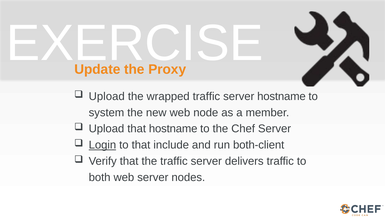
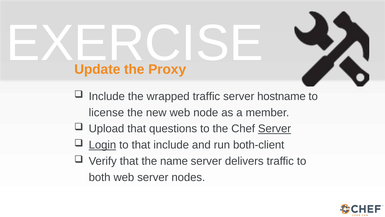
Upload at (107, 96): Upload -> Include
system: system -> license
that hostname: hostname -> questions
Server at (275, 128) underline: none -> present
the traffic: traffic -> name
